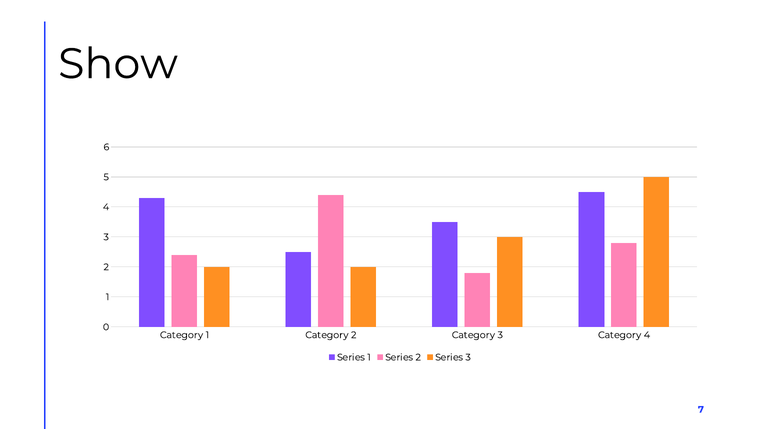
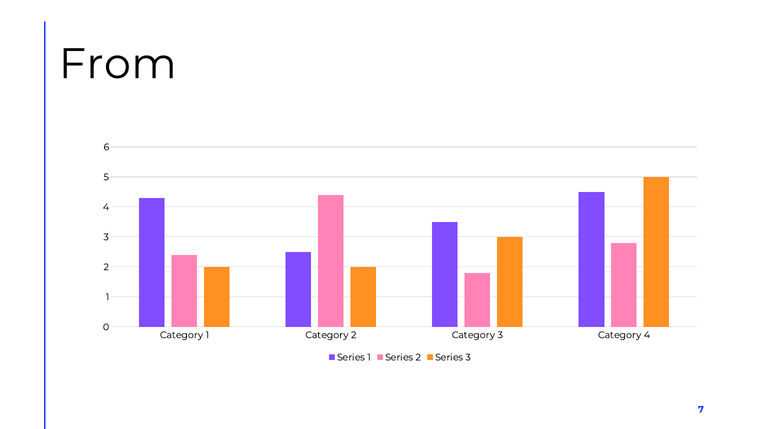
Show: Show -> From
